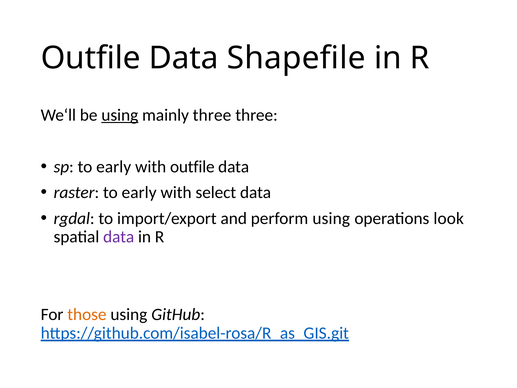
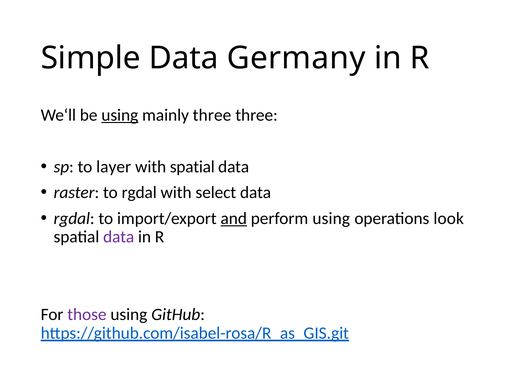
Outfile at (91, 58): Outfile -> Simple
Shapefile: Shapefile -> Germany
sp to early: early -> layer
with outfile: outfile -> spatial
raster to early: early -> rgdal
and underline: none -> present
those colour: orange -> purple
